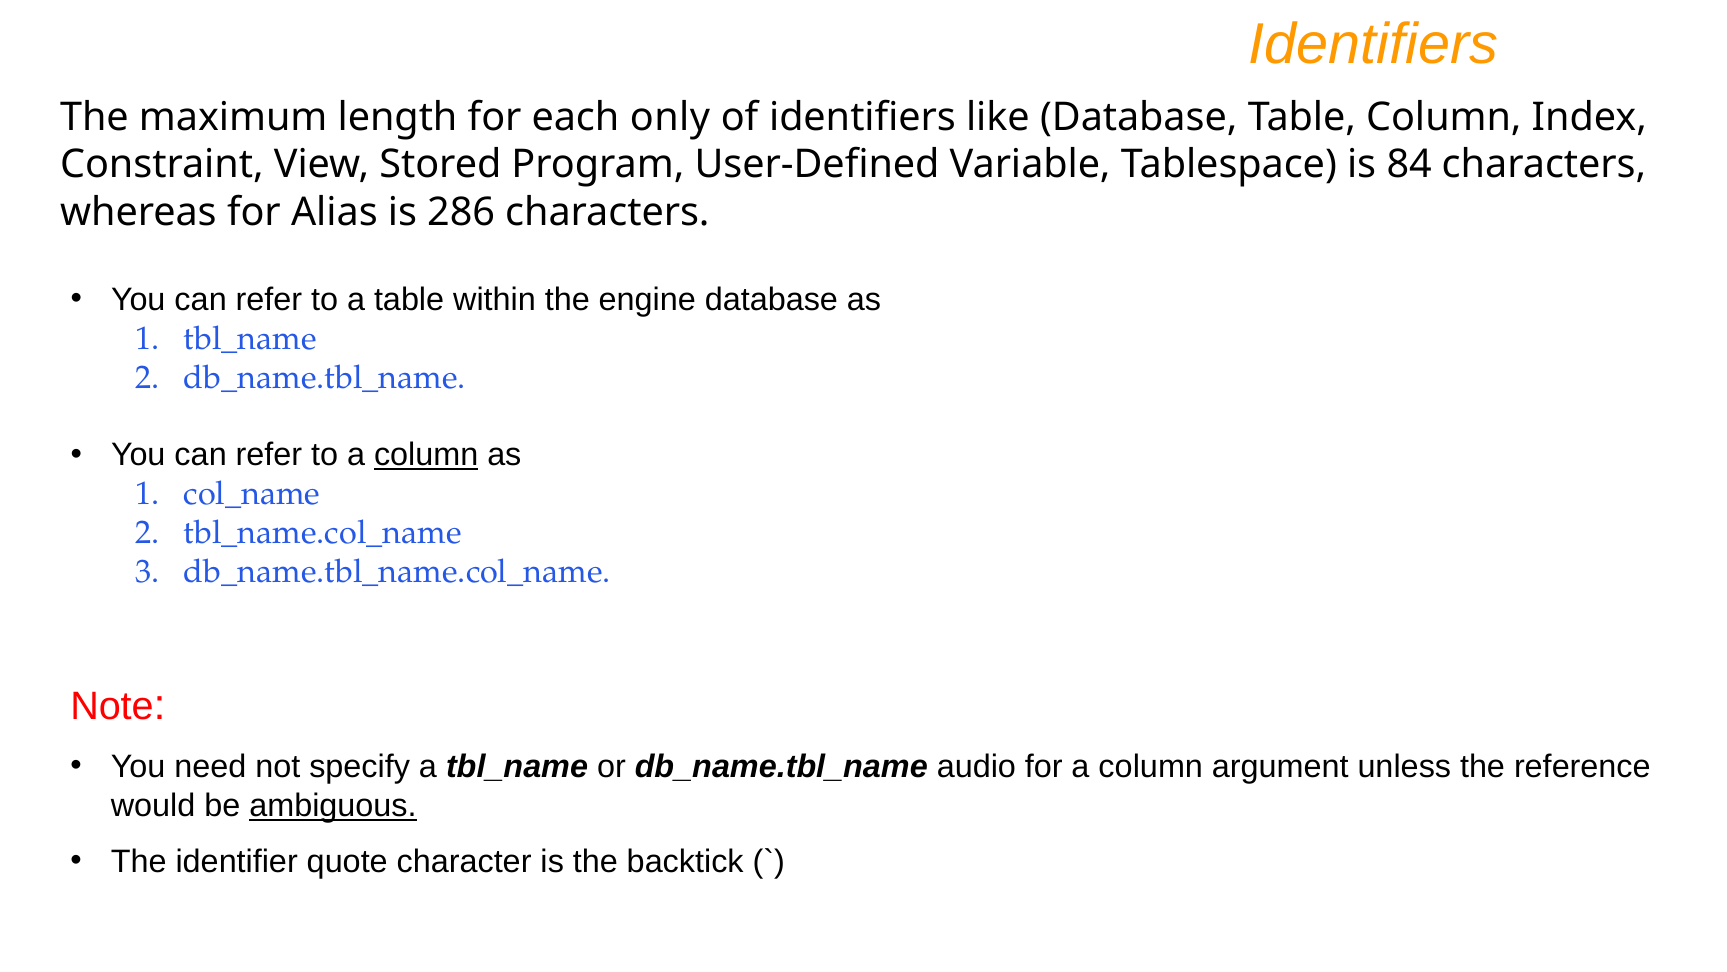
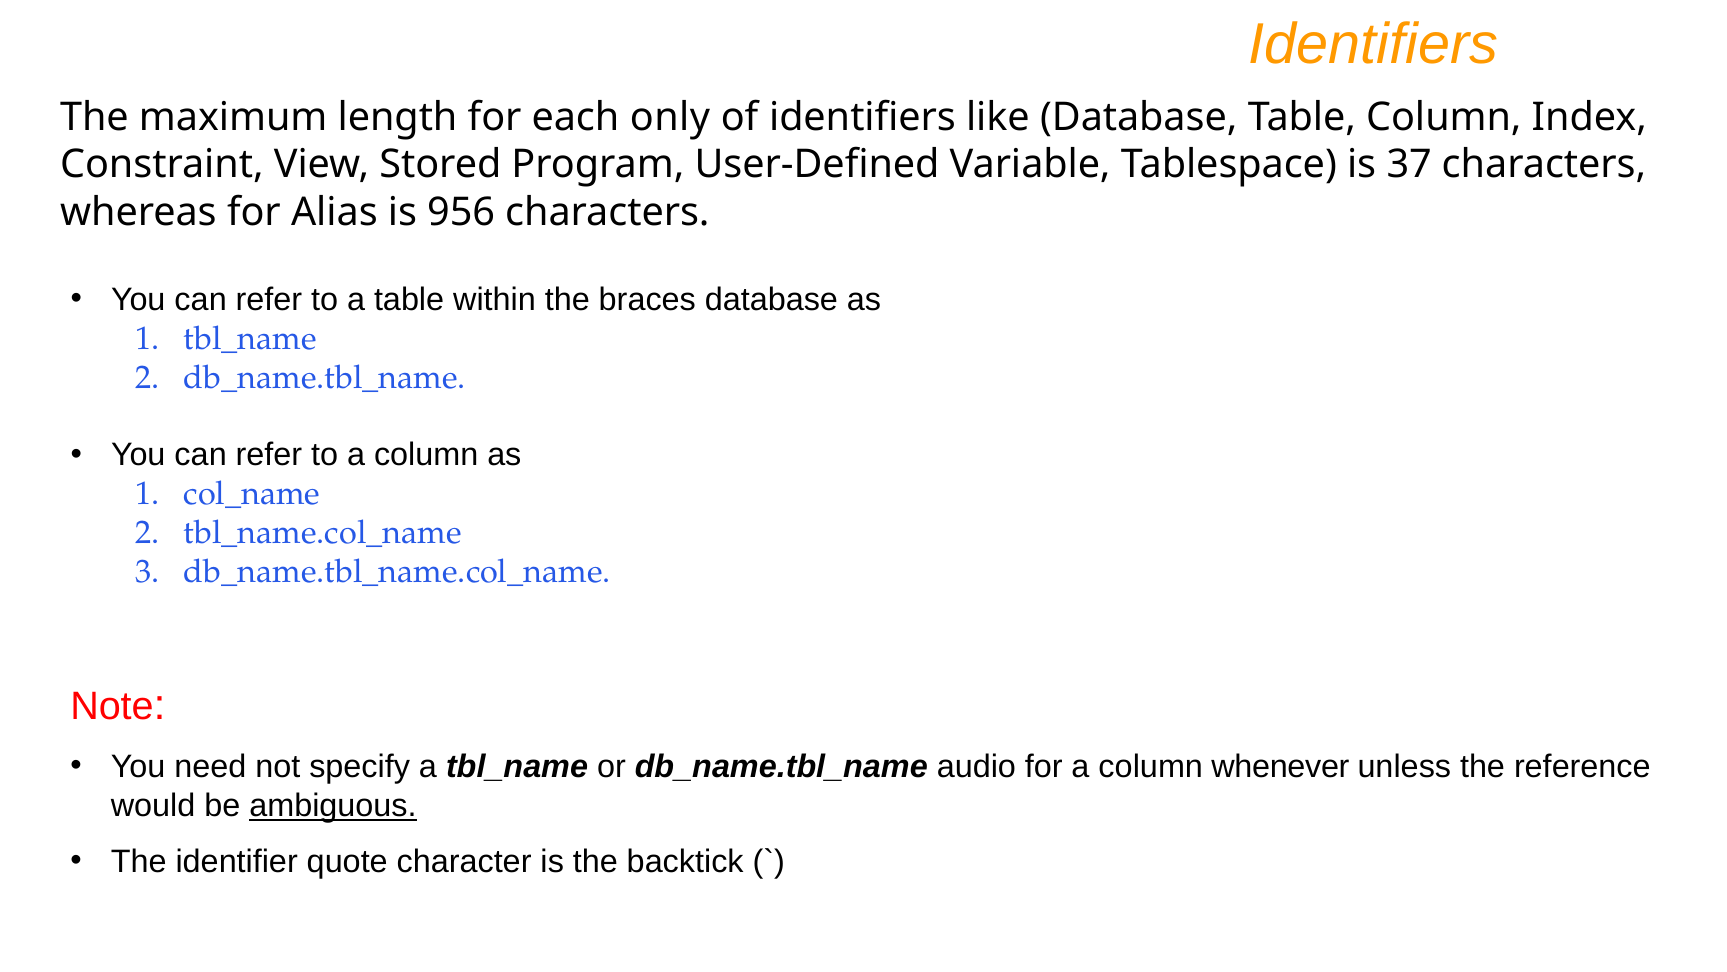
84: 84 -> 37
286: 286 -> 956
engine: engine -> braces
column at (426, 455) underline: present -> none
argument: argument -> whenever
